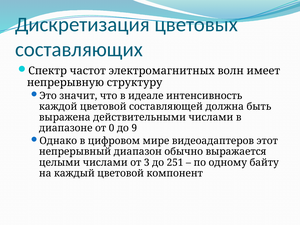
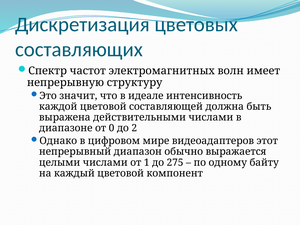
9: 9 -> 2
3: 3 -> 1
251: 251 -> 275
